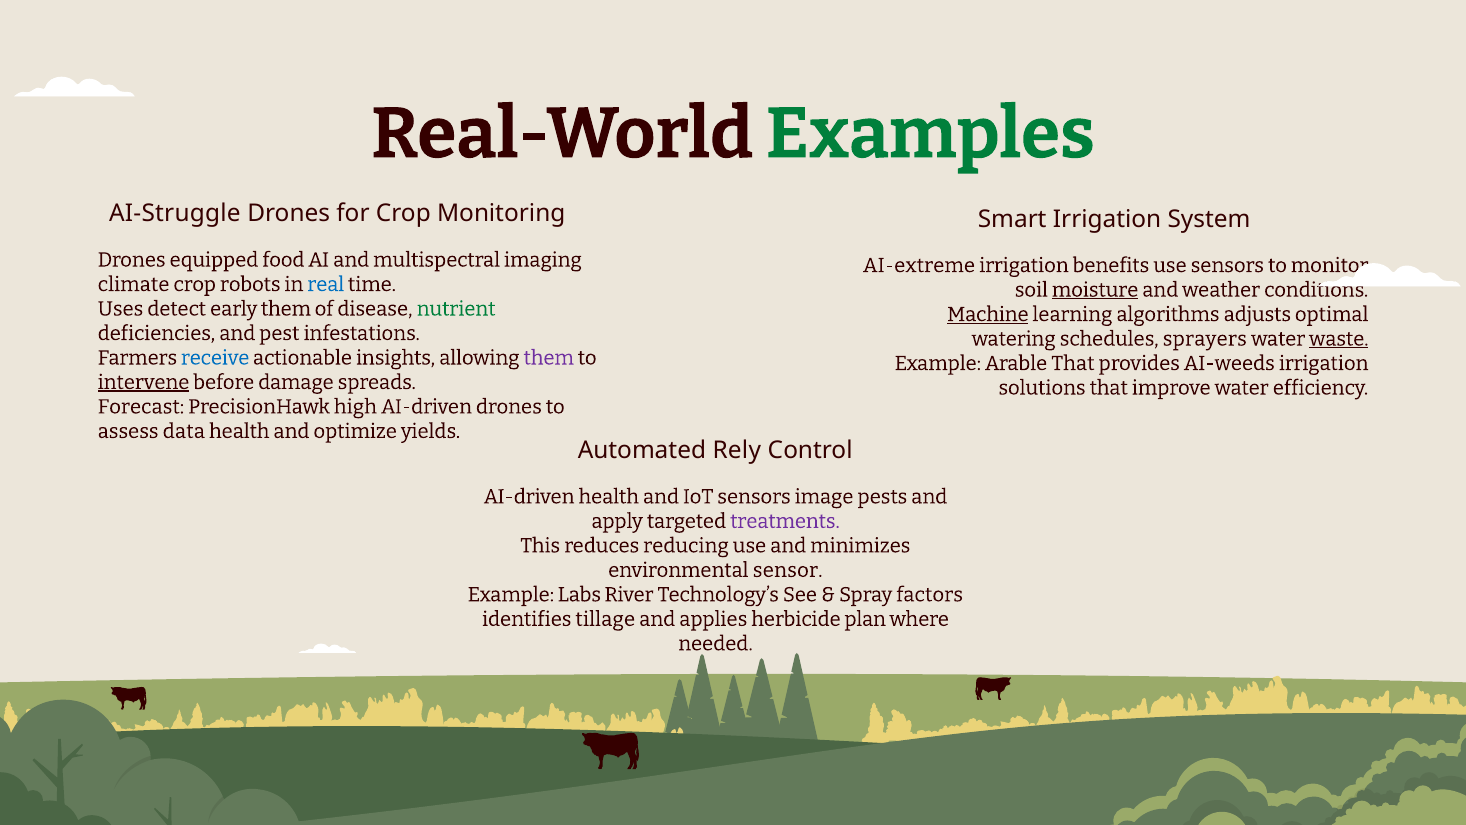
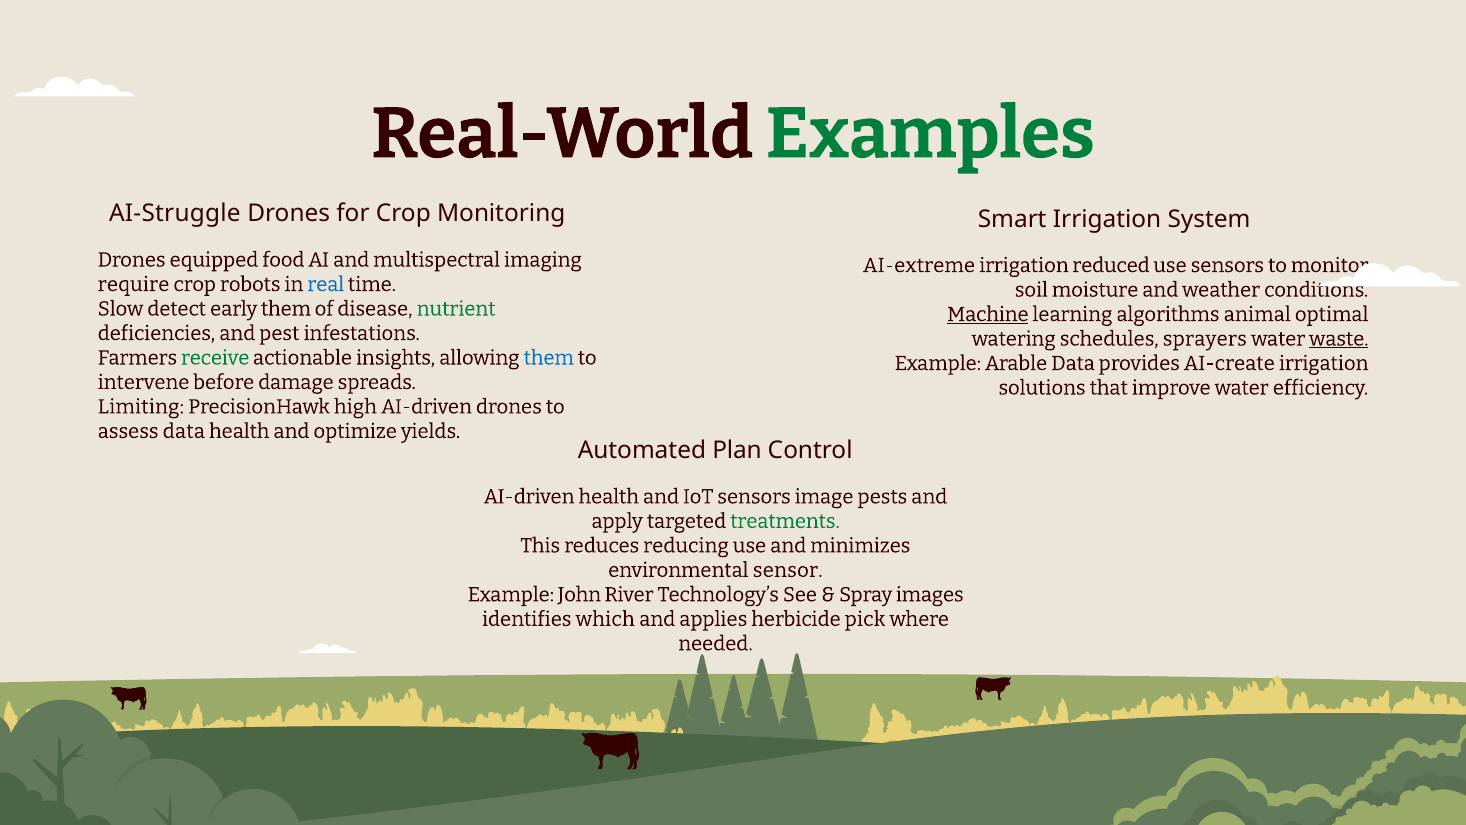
benefits: benefits -> reduced
climate: climate -> require
moisture underline: present -> none
Uses: Uses -> Slow
adjusts: adjusts -> animal
receive colour: blue -> green
them at (549, 358) colour: purple -> blue
Arable That: That -> Data
AI-weeds: AI-weeds -> AI-create
intervene underline: present -> none
Forecast: Forecast -> Limiting
Rely: Rely -> Plan
treatments colour: purple -> green
Labs: Labs -> John
factors: factors -> images
tillage: tillage -> which
plan: plan -> pick
